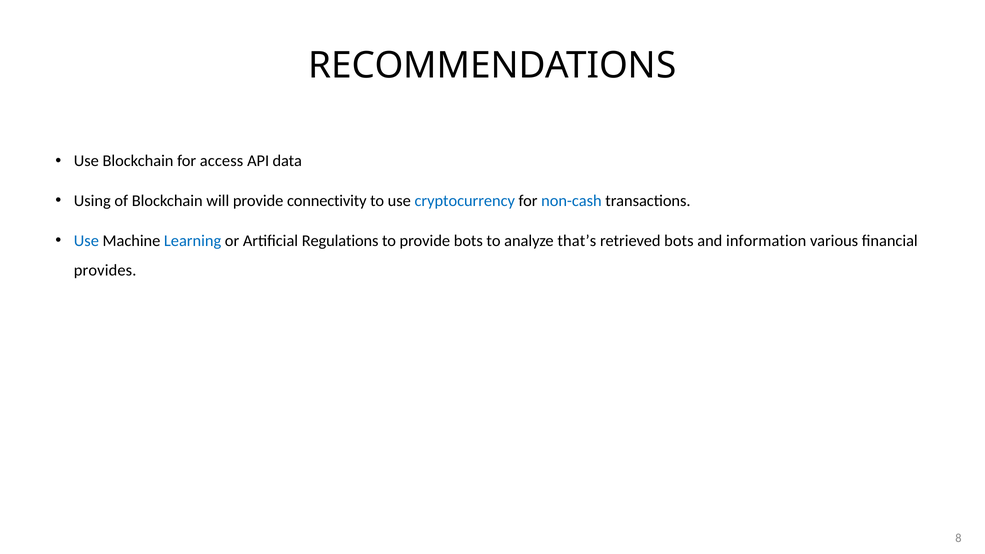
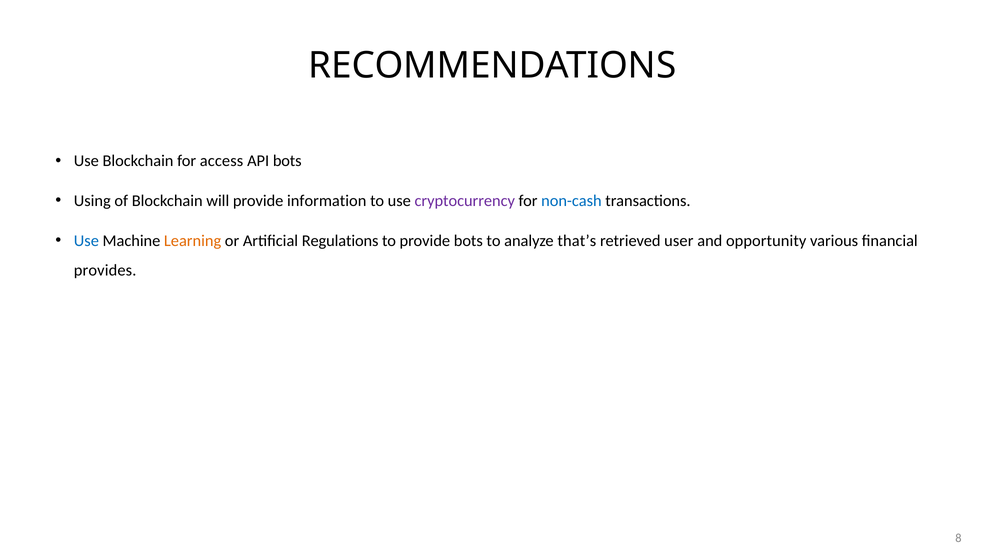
API data: data -> bots
connectivity: connectivity -> information
cryptocurrency colour: blue -> purple
Learning colour: blue -> orange
retrieved bots: bots -> user
information: information -> opportunity
